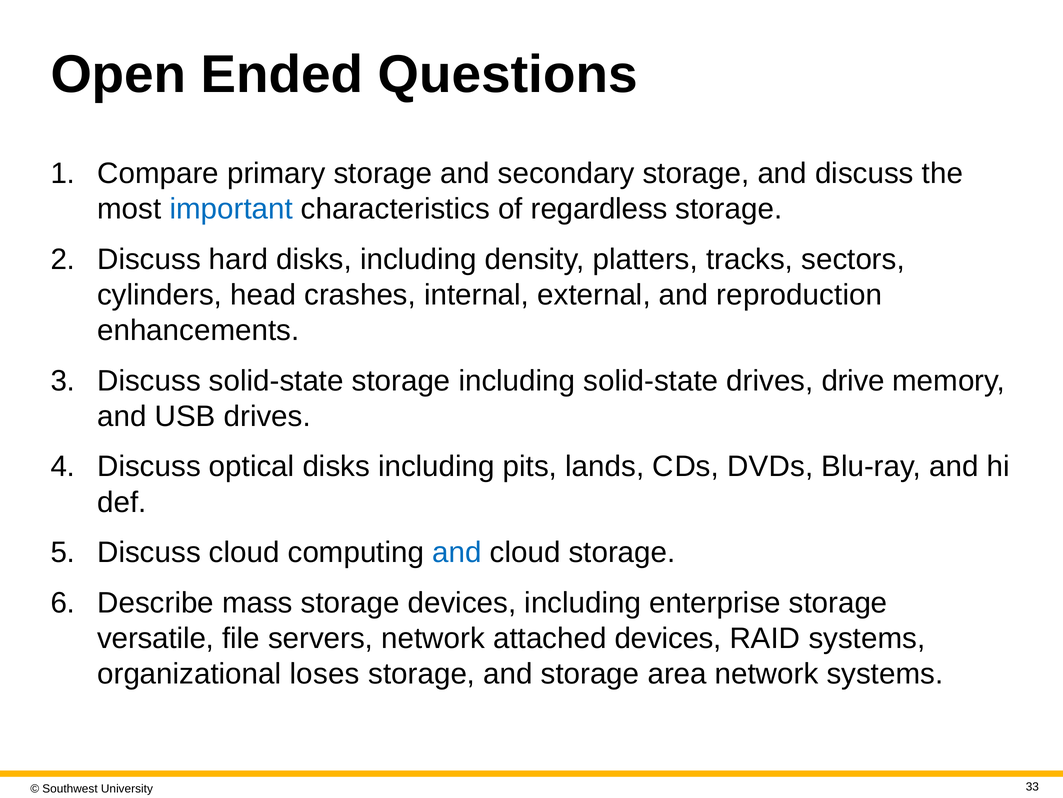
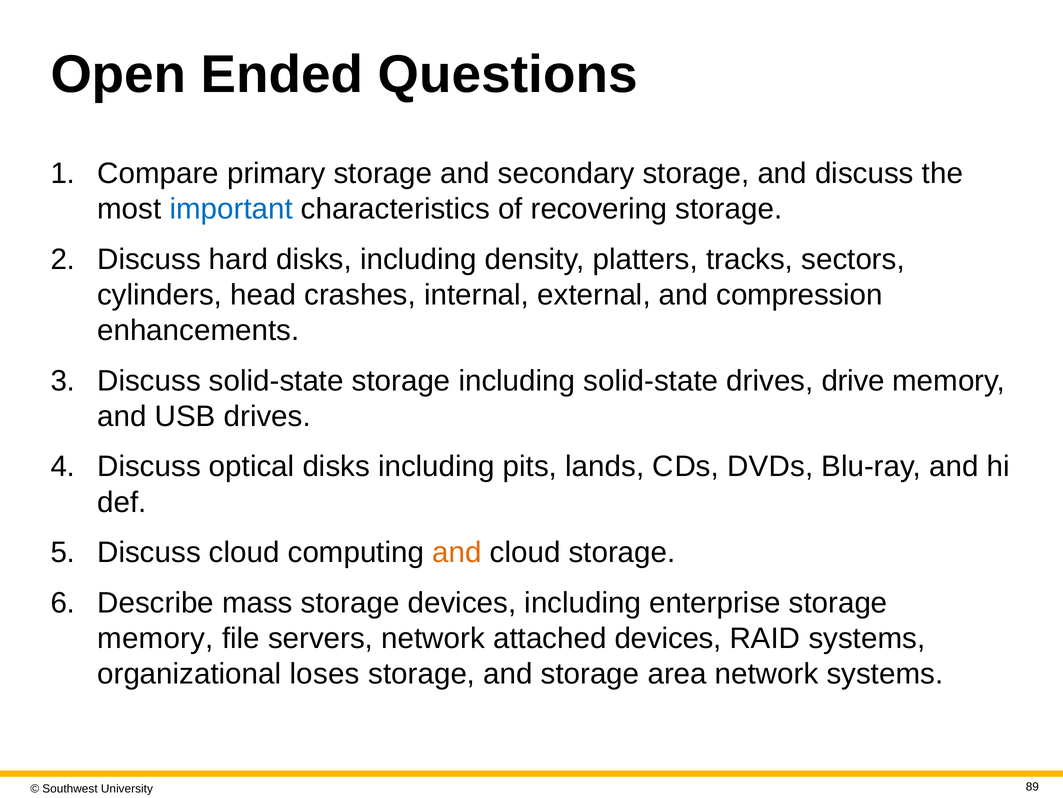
regardless: regardless -> recovering
reproduction: reproduction -> compression
and at (457, 552) colour: blue -> orange
versatile at (156, 638): versatile -> memory
33: 33 -> 89
